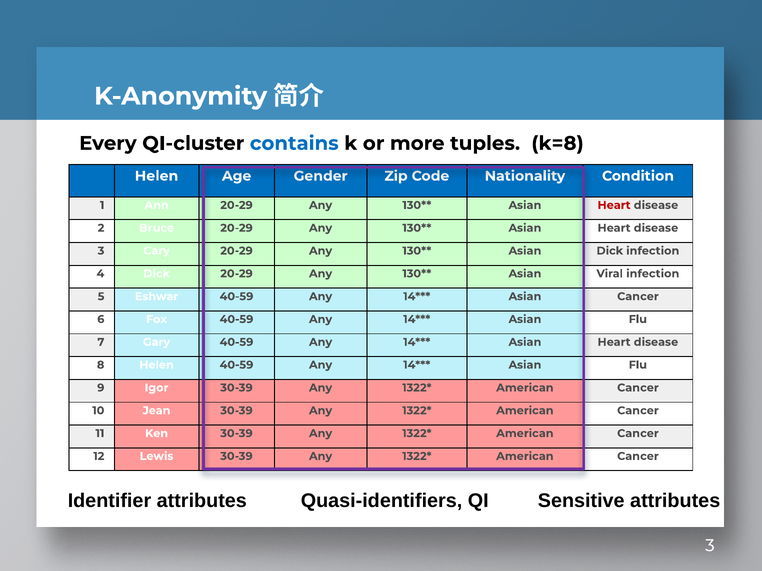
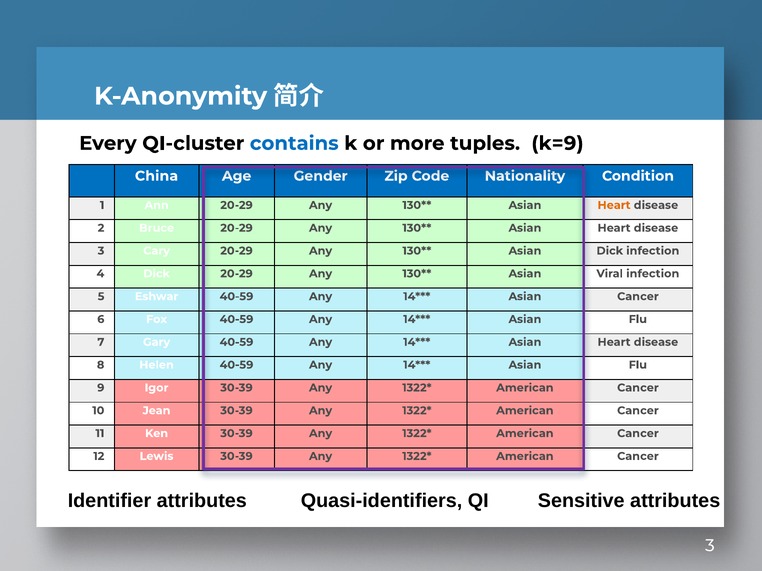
k=8: k=8 -> k=9
Helen at (157, 176): Helen -> China
Heart at (614, 205) colour: red -> orange
